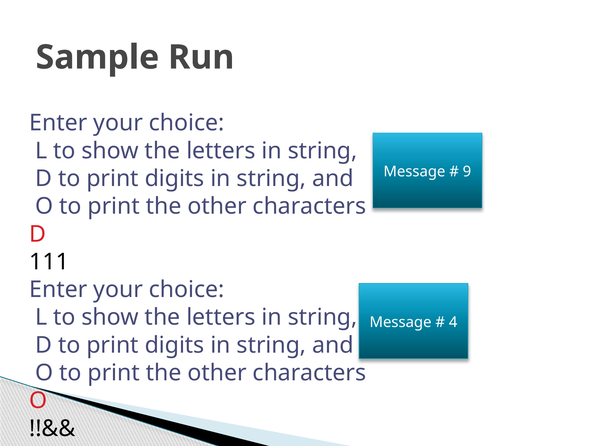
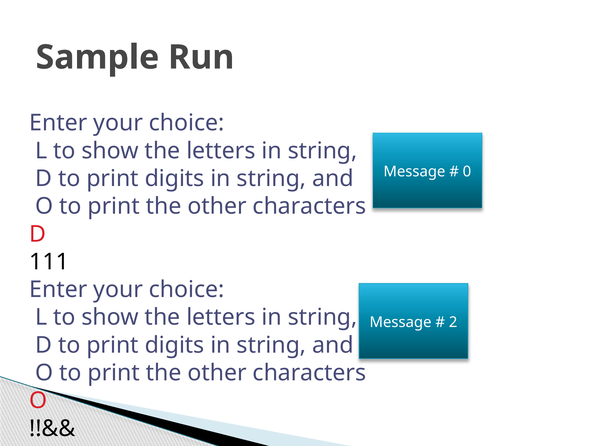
9: 9 -> 0
4: 4 -> 2
